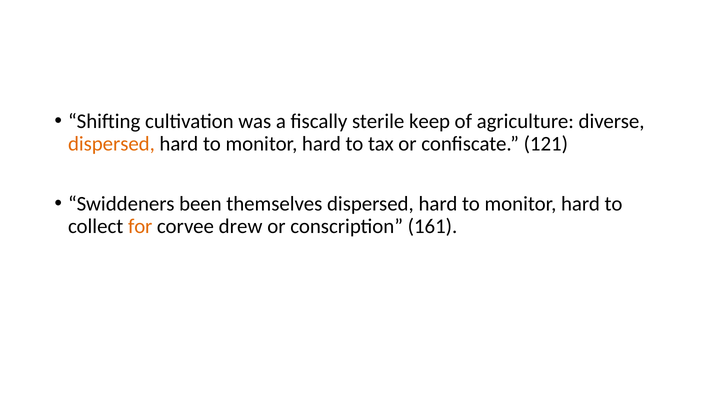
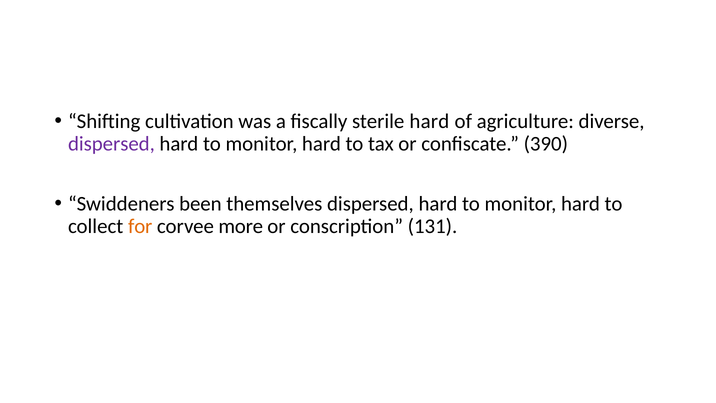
sterile keep: keep -> hard
dispersed at (111, 144) colour: orange -> purple
121: 121 -> 390
drew: drew -> more
161: 161 -> 131
